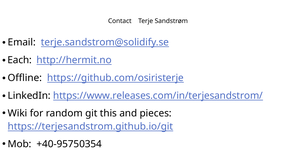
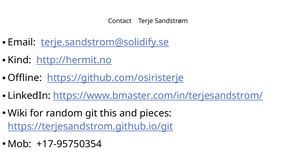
Each: Each -> Kind
https://www.releases.com/in/terjesandstrom/: https://www.releases.com/in/terjesandstrom/ -> https://www.bmaster.com/in/terjesandstrom/
+40-95750354: +40-95750354 -> +17-95750354
